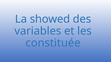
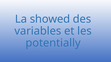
constituée: constituée -> potentially
